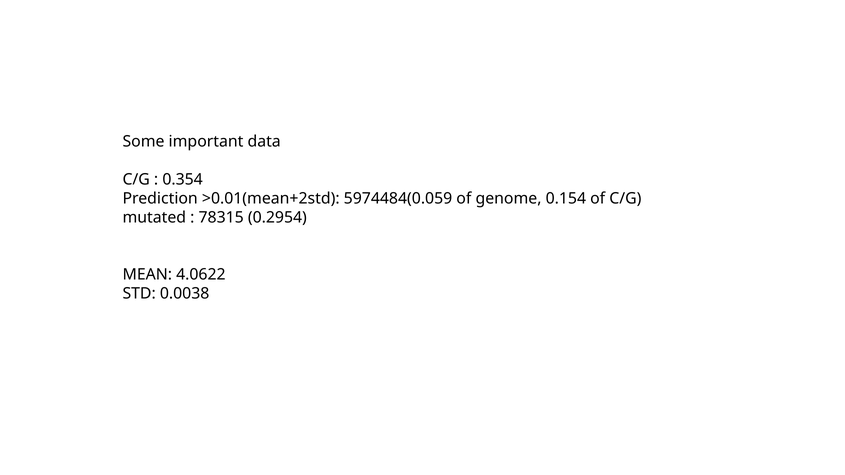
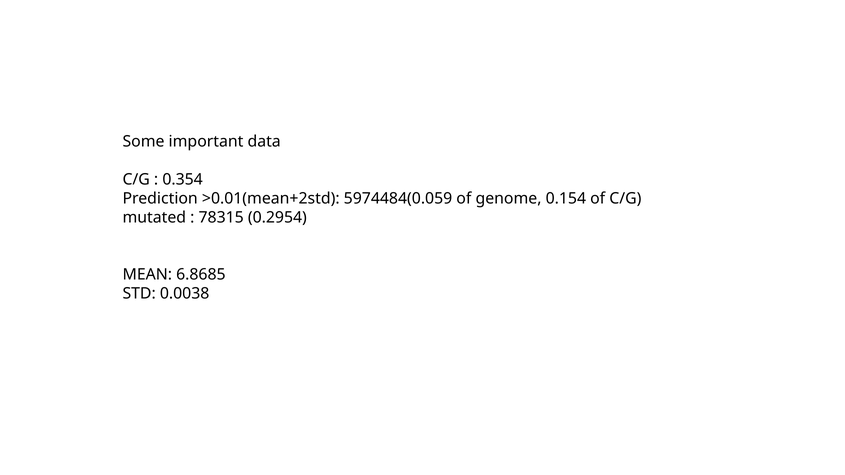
4.0622: 4.0622 -> 6.8685
